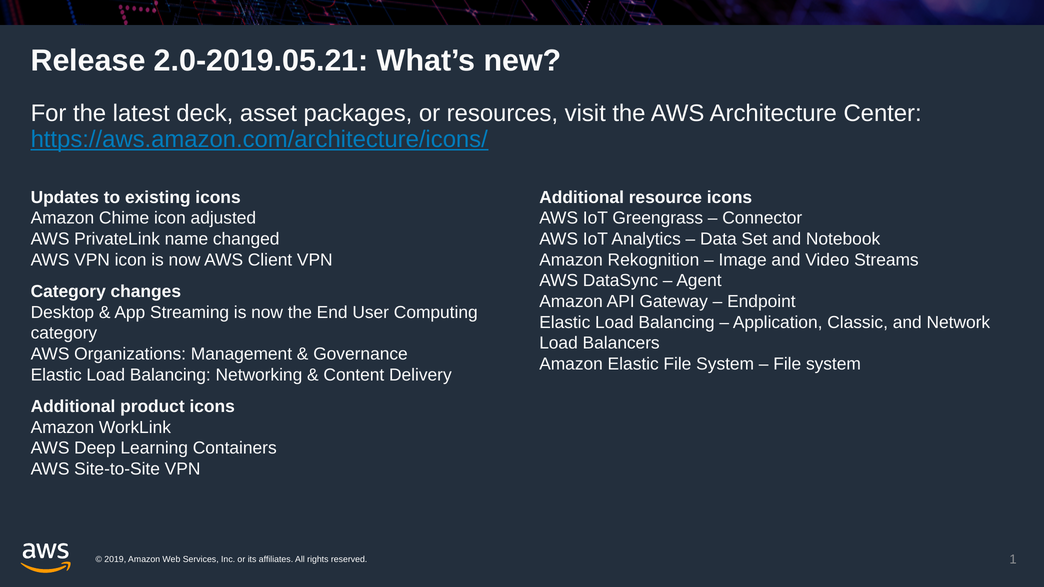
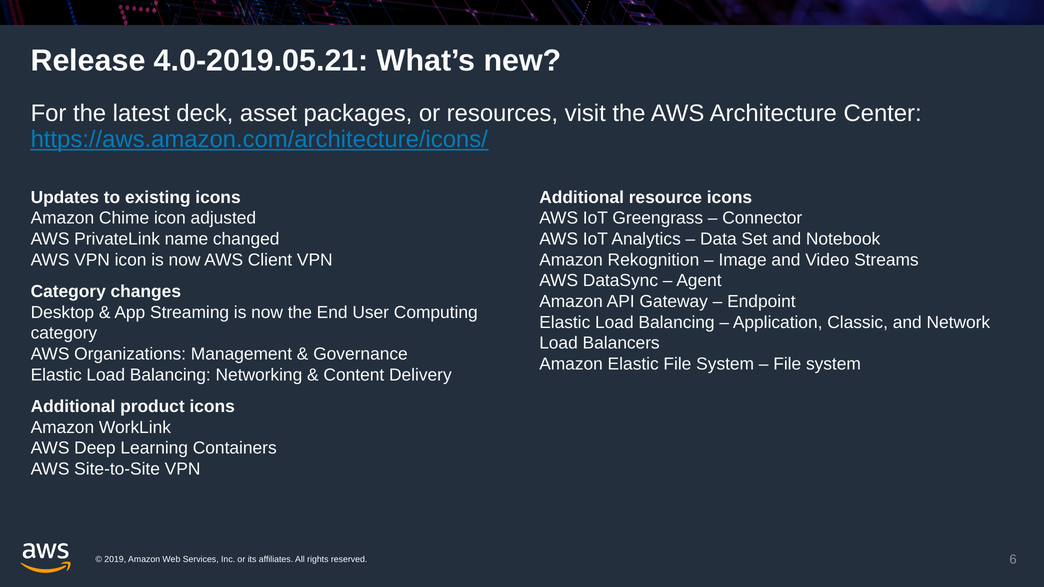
2.0-2019.05.21: 2.0-2019.05.21 -> 4.0-2019.05.21
1: 1 -> 6
